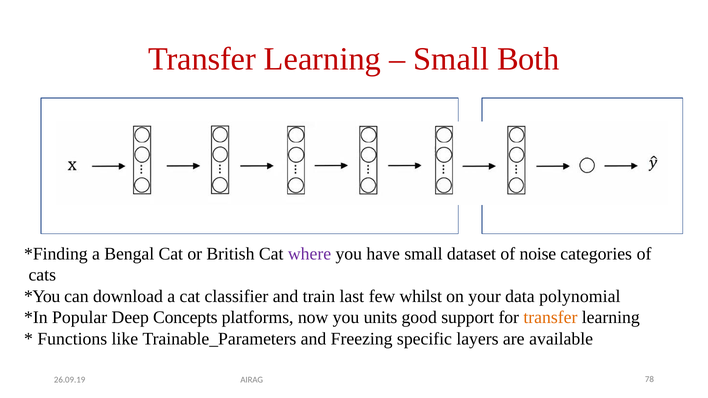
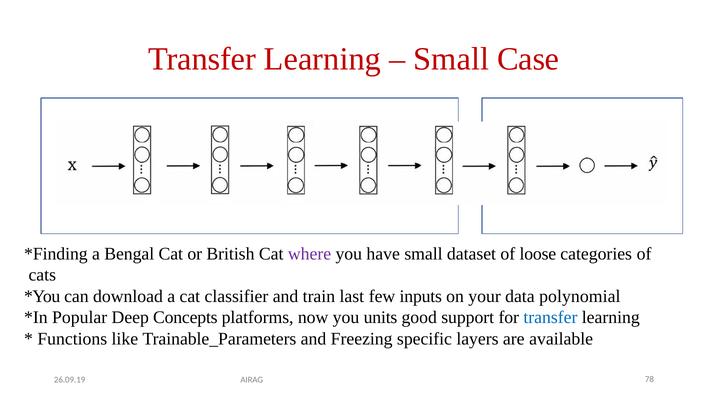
Both: Both -> Case
noise: noise -> loose
whilst: whilst -> inputs
transfer at (550, 318) colour: orange -> blue
